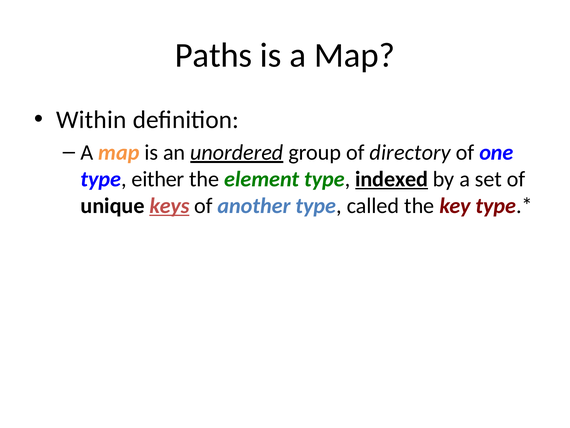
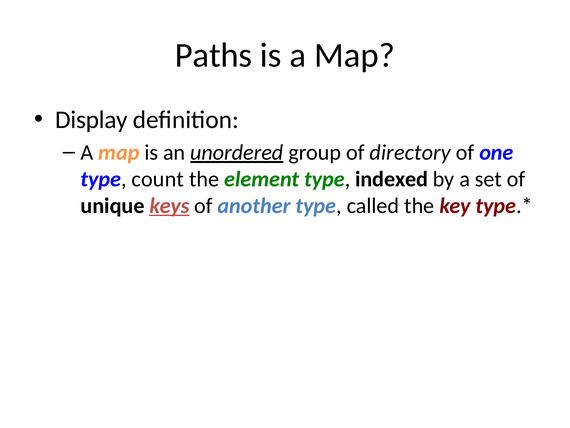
Within: Within -> Display
either: either -> count
indexed underline: present -> none
